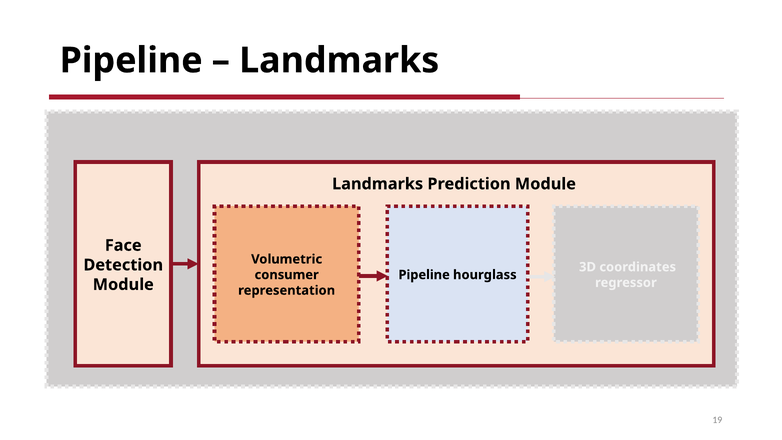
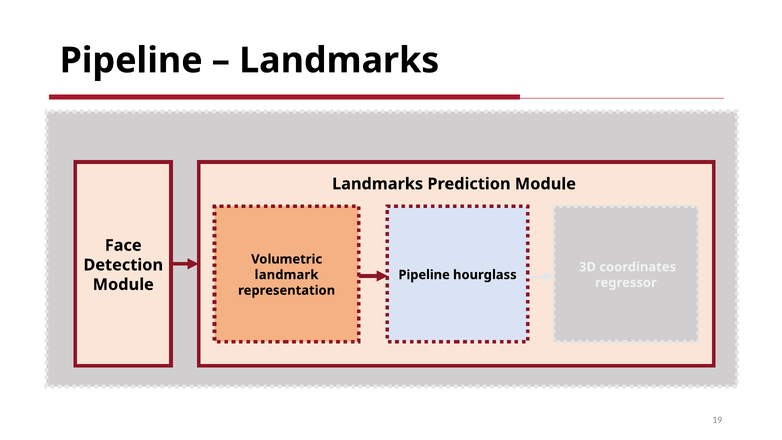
consumer: consumer -> landmark
